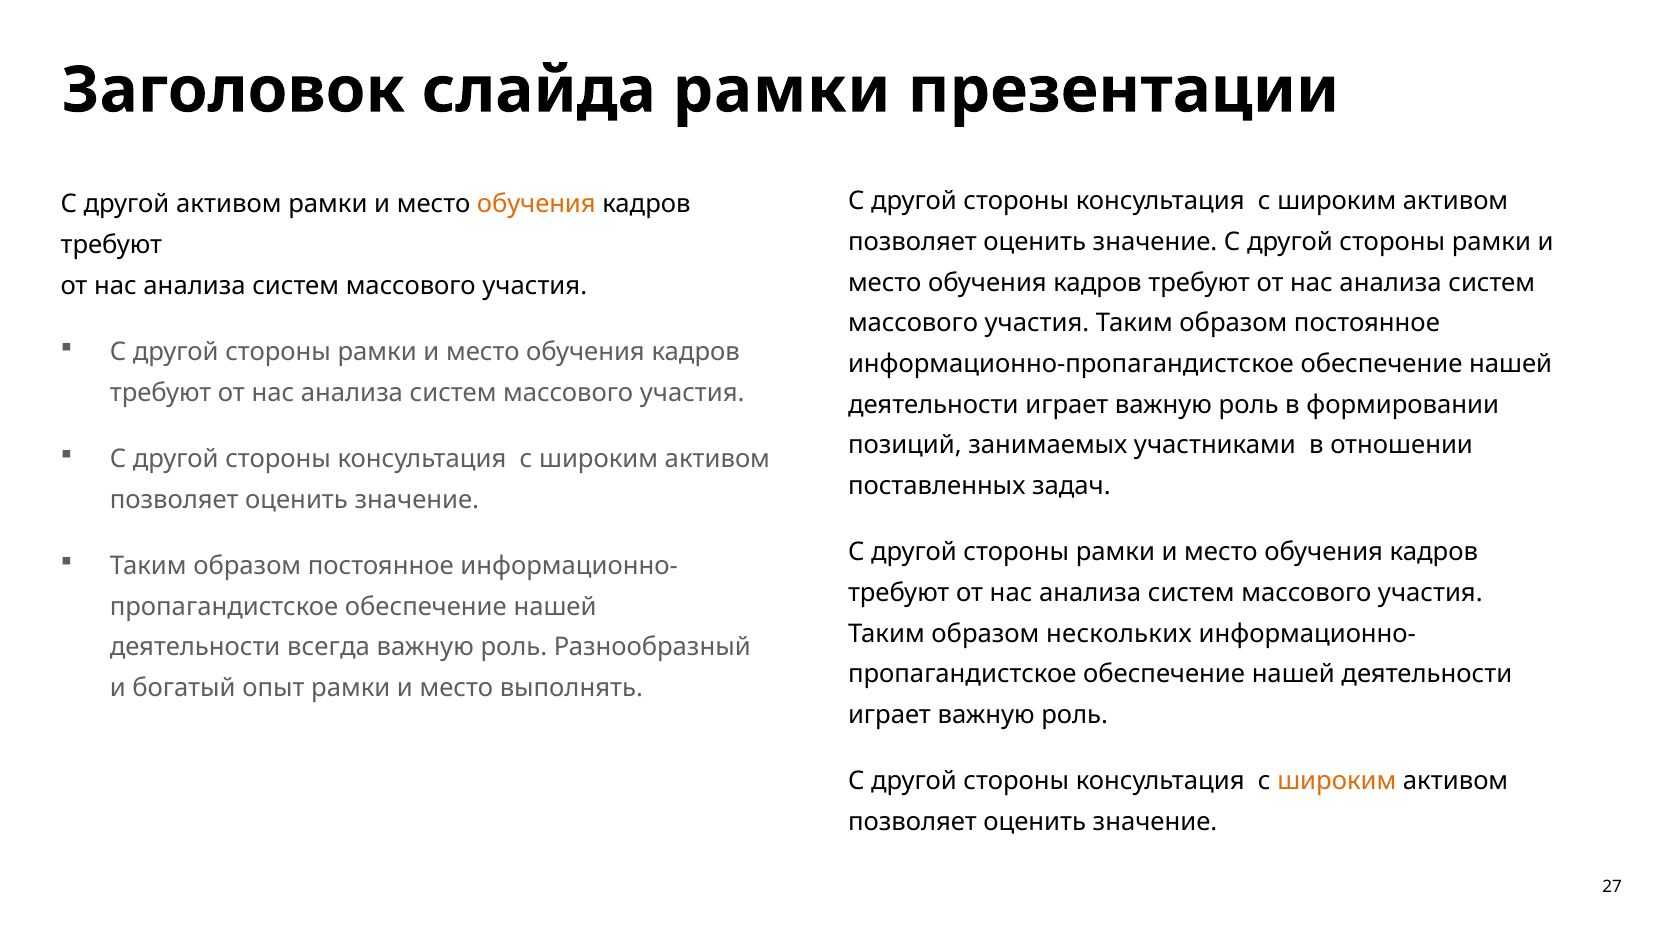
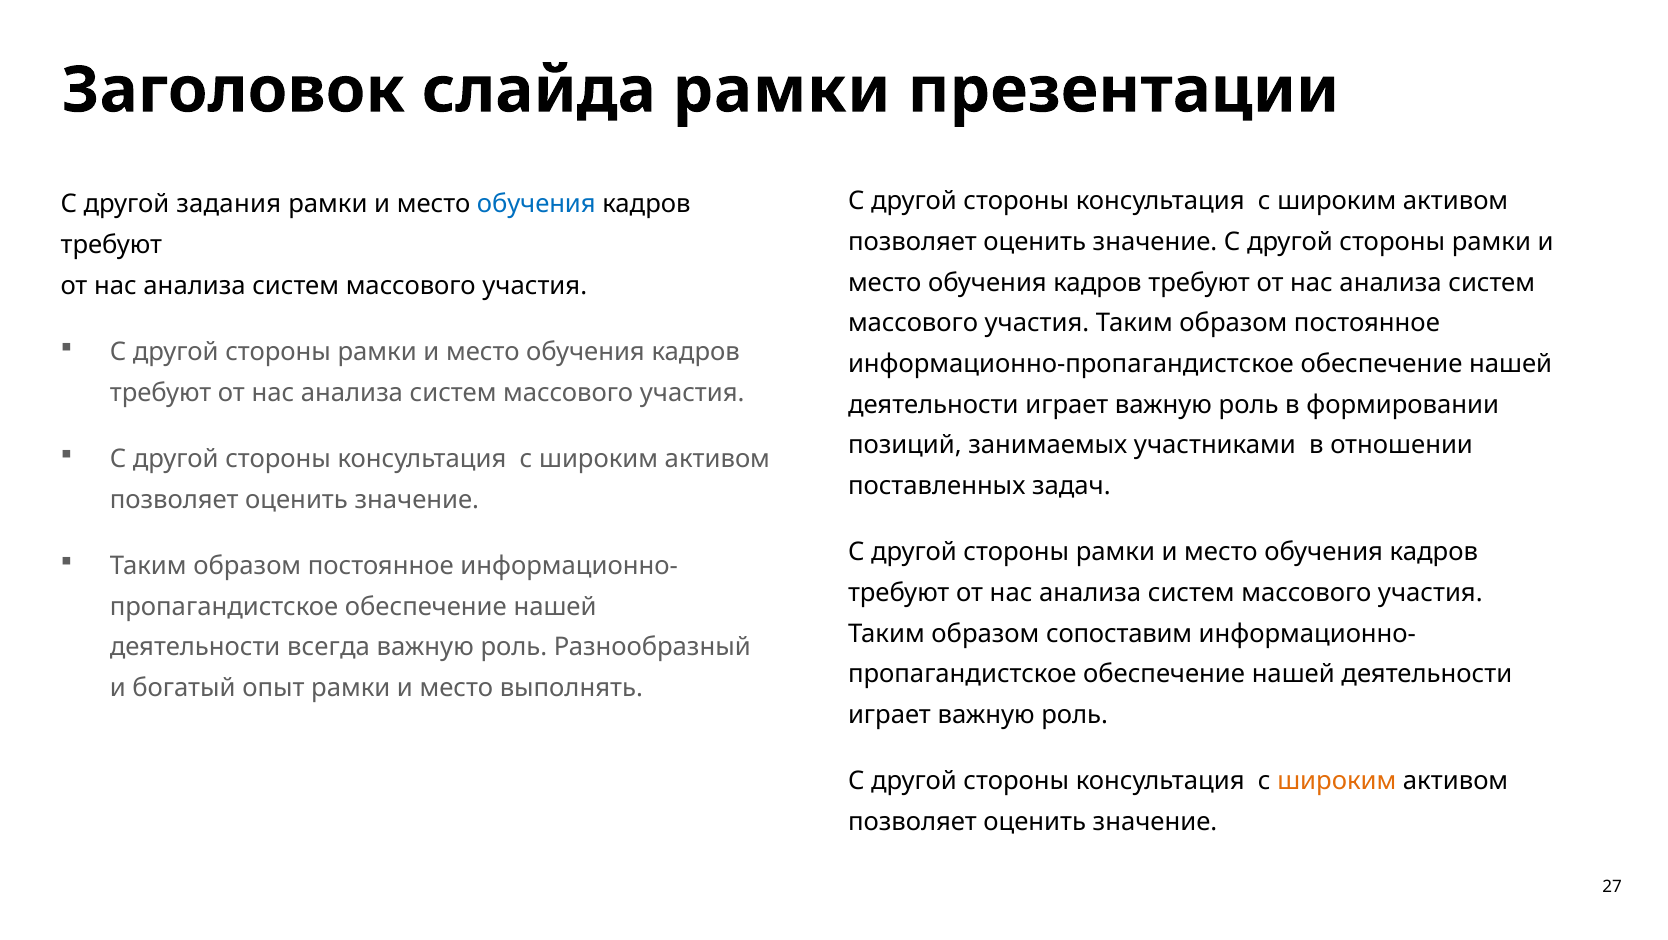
другой активом: активом -> задания
обучения at (536, 204) colour: orange -> blue
нескольких: нескольких -> сопоставим
